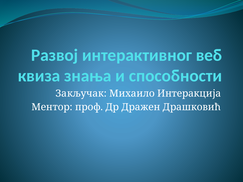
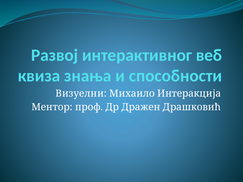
Закључак: Закључак -> Визуелни
